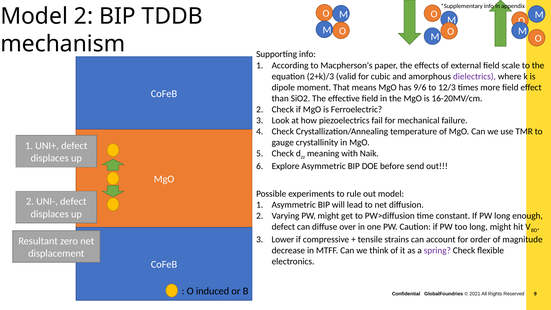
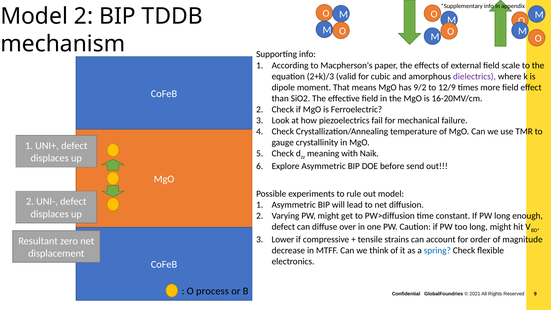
9/6: 9/6 -> 9/2
12/3: 12/3 -> 12/9
spring colour: purple -> blue
induced: induced -> process
